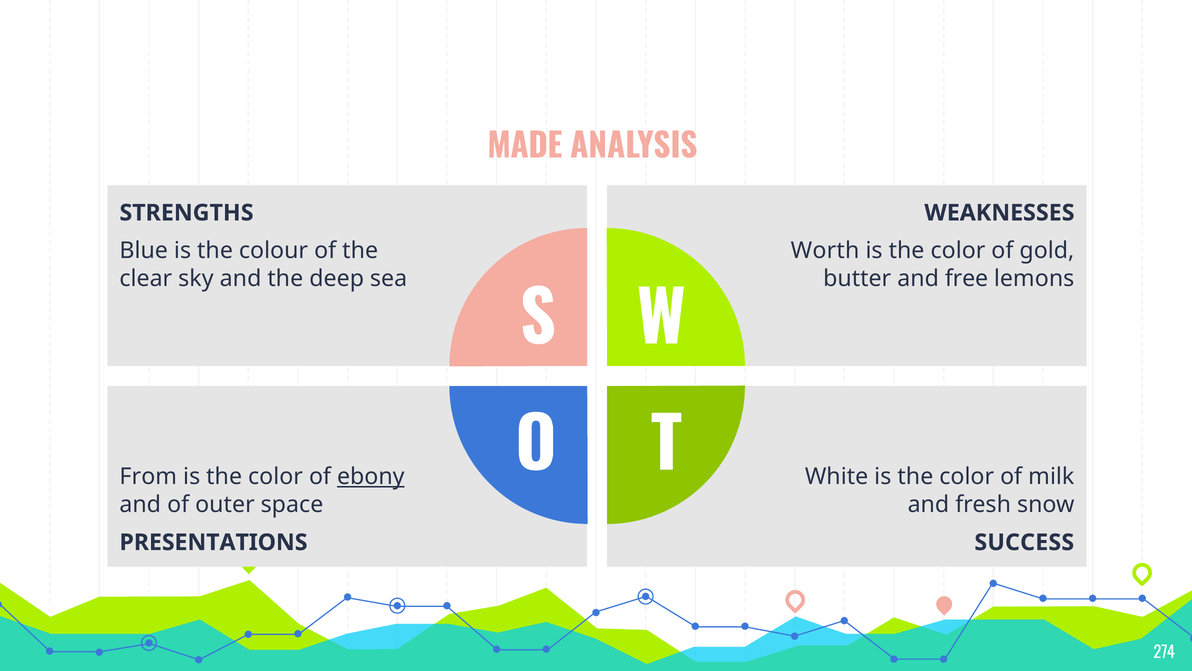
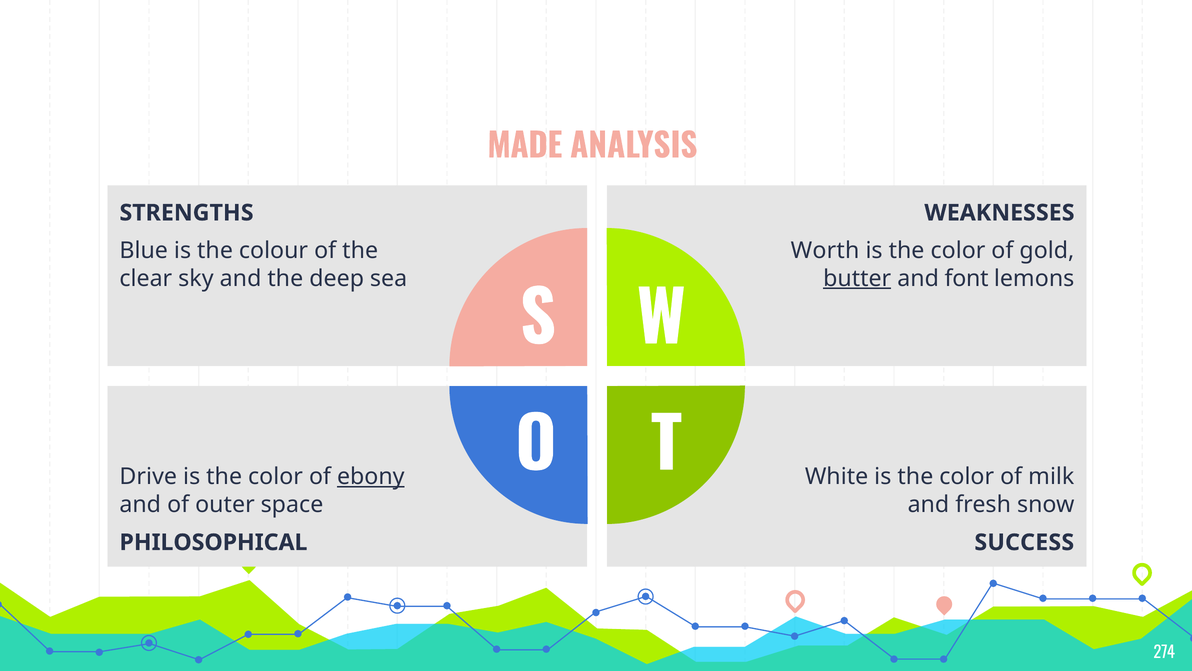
butter underline: none -> present
free: free -> font
From: From -> Drive
PRESENTATIONS: PRESENTATIONS -> PHILOSOPHICAL
